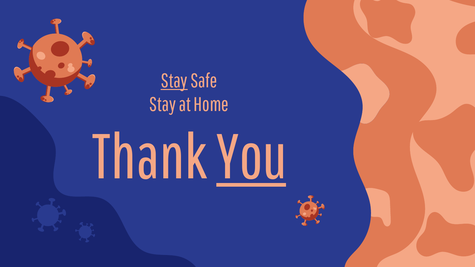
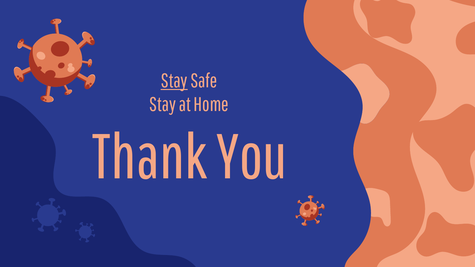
You underline: present -> none
